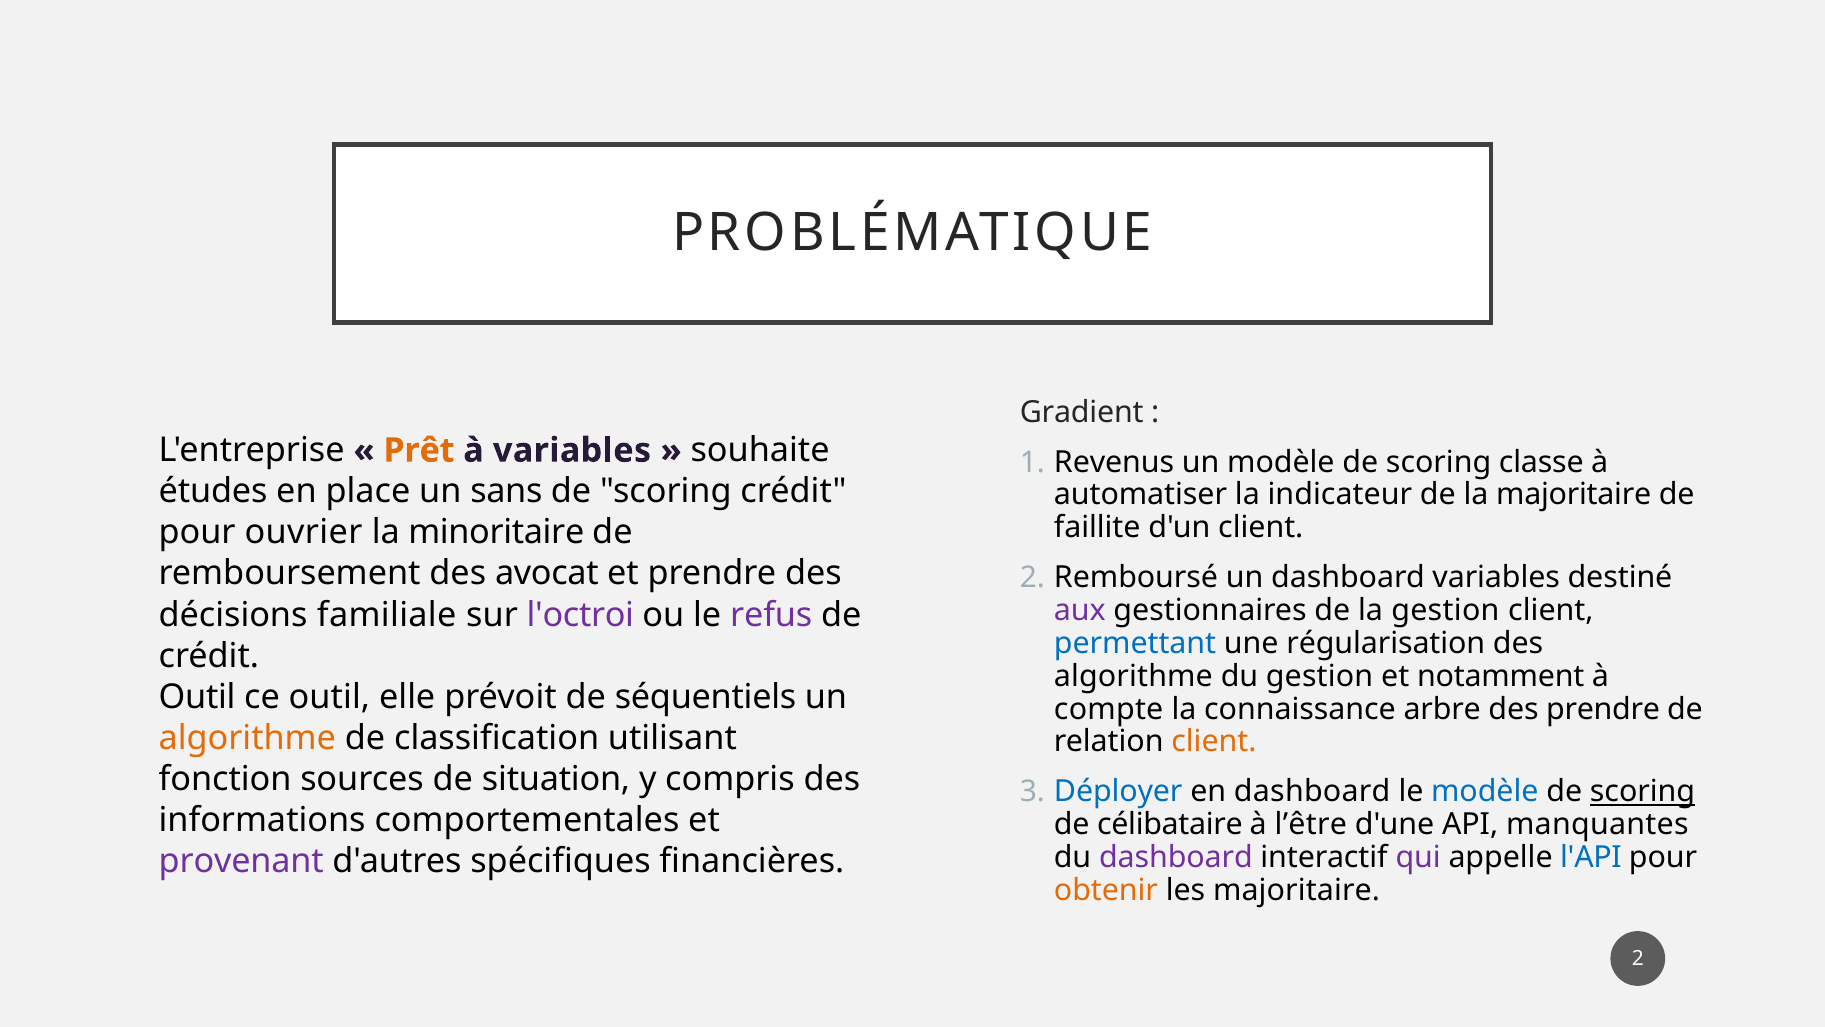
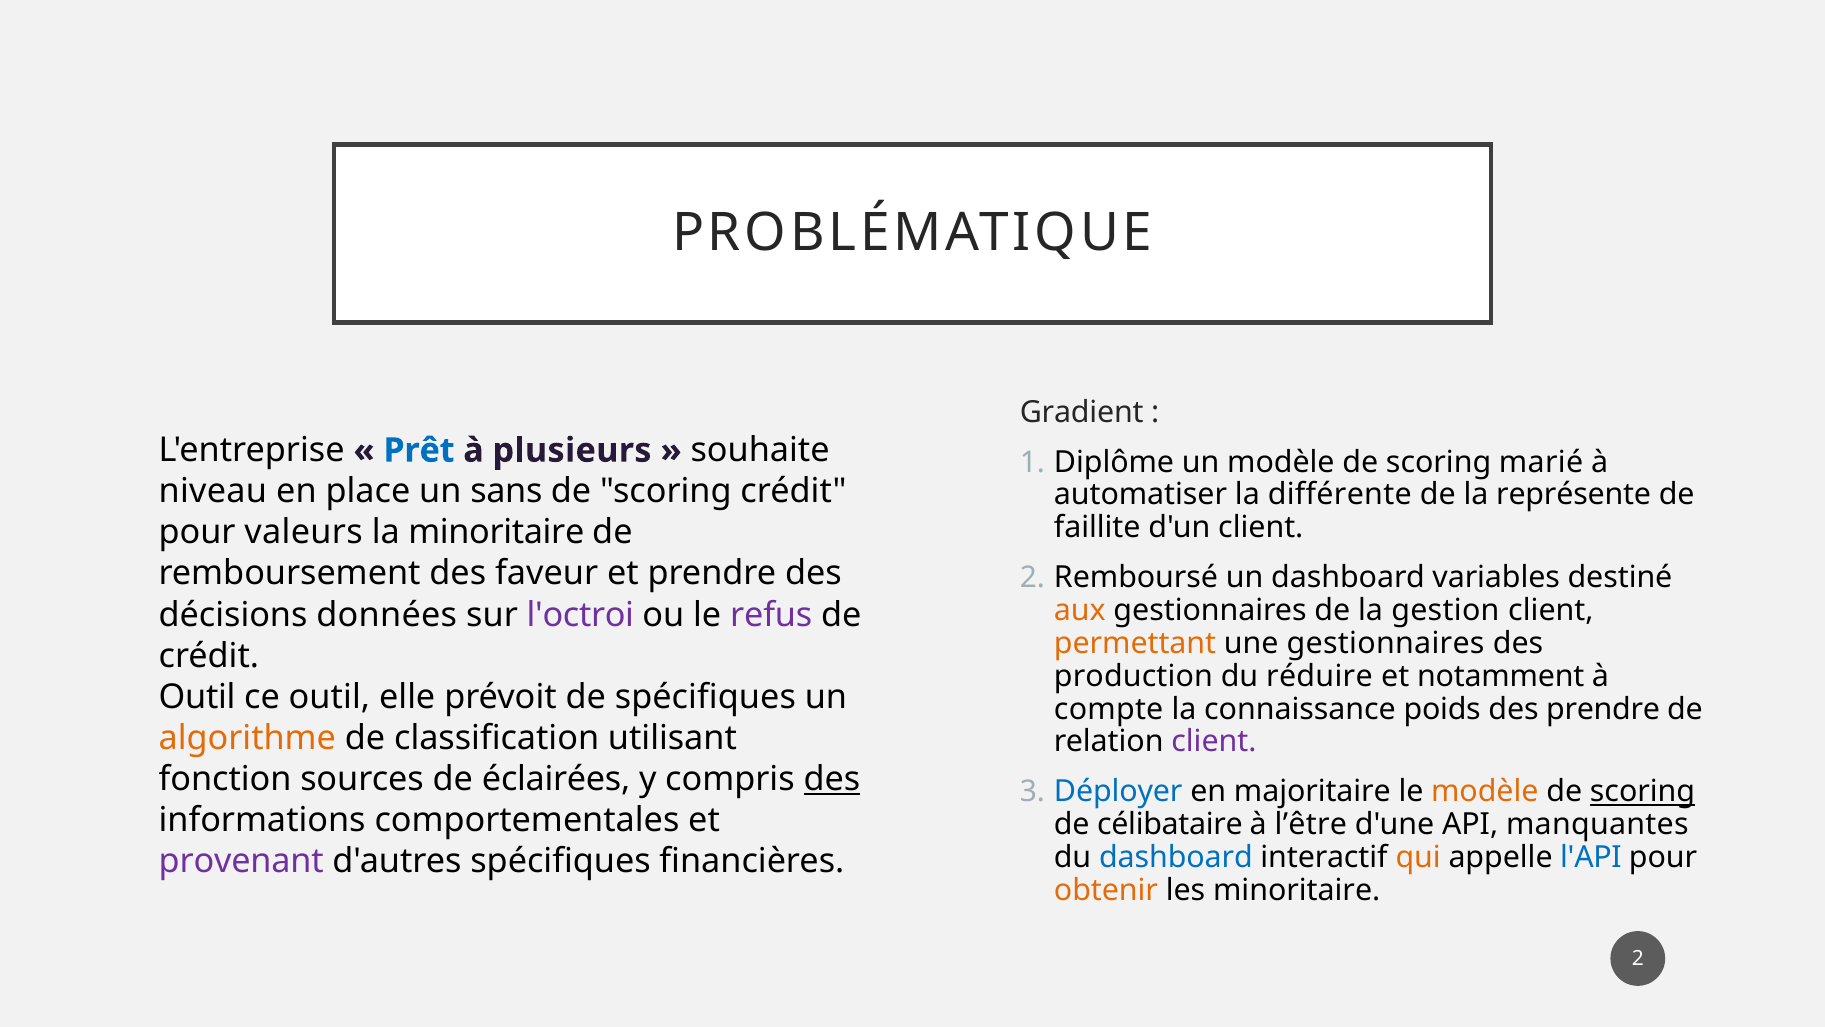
Prêt colour: orange -> blue
à variables: variables -> plusieurs
Revenus: Revenus -> Diplôme
classe: classe -> marié
études: études -> niveau
indicateur: indicateur -> différente
la majoritaire: majoritaire -> représente
ouvrier: ouvrier -> valeurs
avocat: avocat -> faveur
aux colour: purple -> orange
familiale: familiale -> données
permettant colour: blue -> orange
une régularisation: régularisation -> gestionnaires
algorithme at (1133, 676): algorithme -> production
du gestion: gestion -> réduire
de séquentiels: séquentiels -> spécifiques
arbre: arbre -> poids
client at (1214, 741) colour: orange -> purple
situation: situation -> éclairées
des at (832, 779) underline: none -> present
en dashboard: dashboard -> majoritaire
modèle at (1485, 791) colour: blue -> orange
dashboard at (1176, 857) colour: purple -> blue
qui colour: purple -> orange
les majoritaire: majoritaire -> minoritaire
